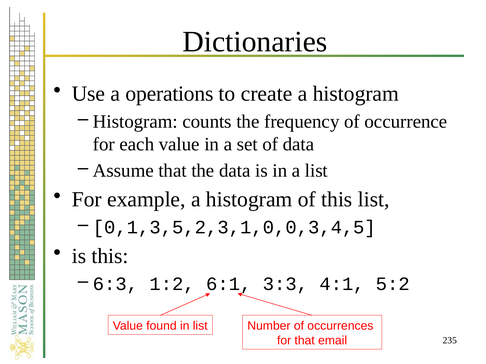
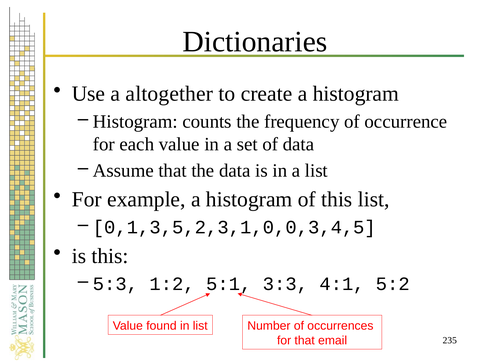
operations: operations -> altogether
6:3: 6:3 -> 5:3
6:1: 6:1 -> 5:1
